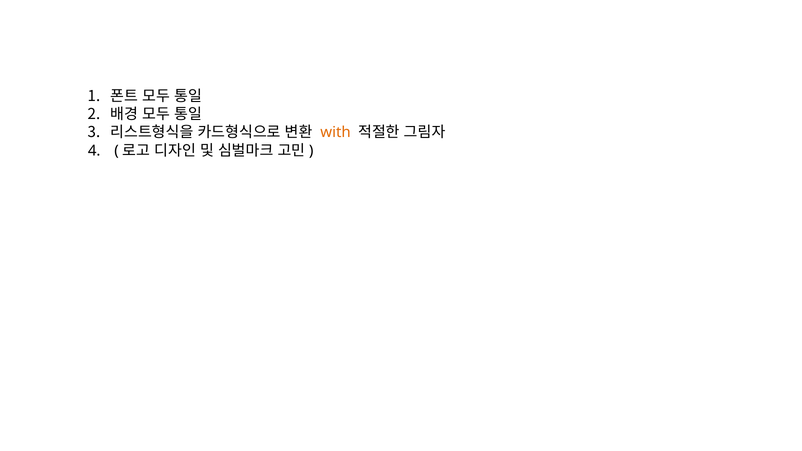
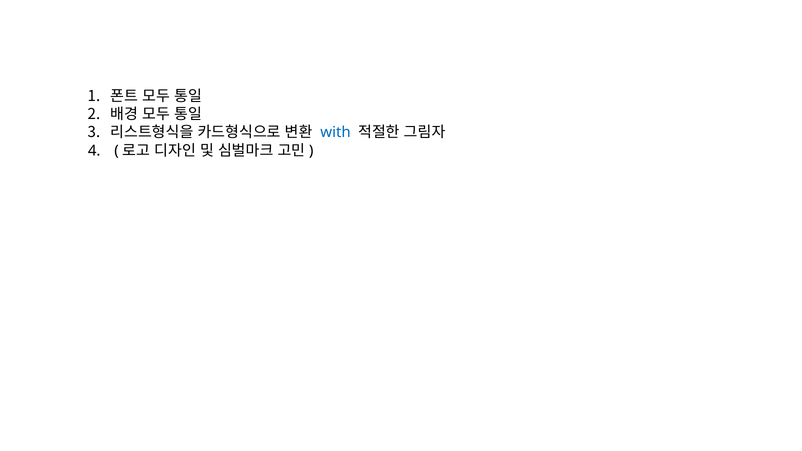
with colour: orange -> blue
